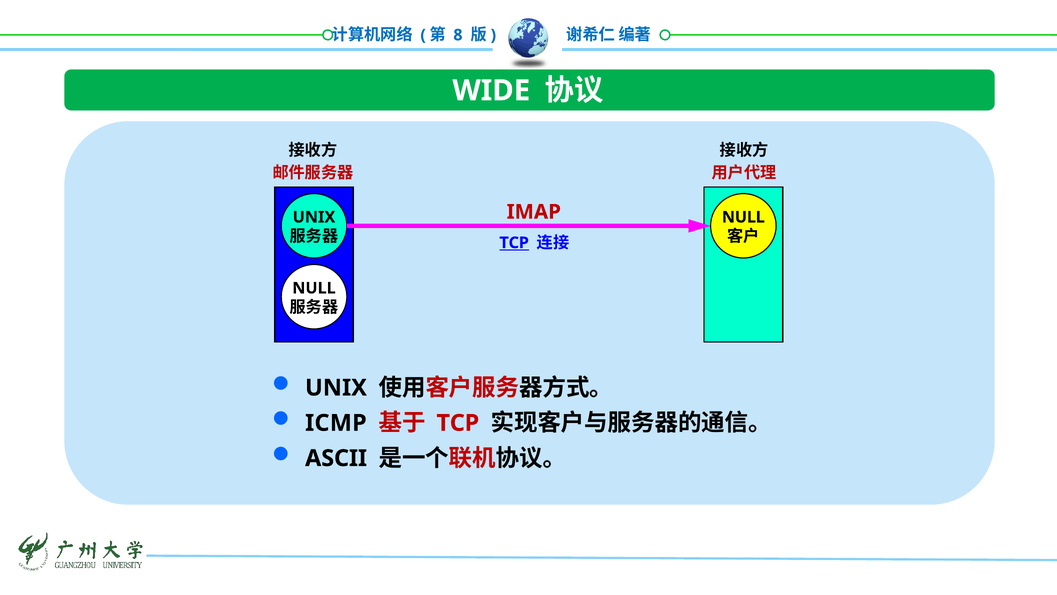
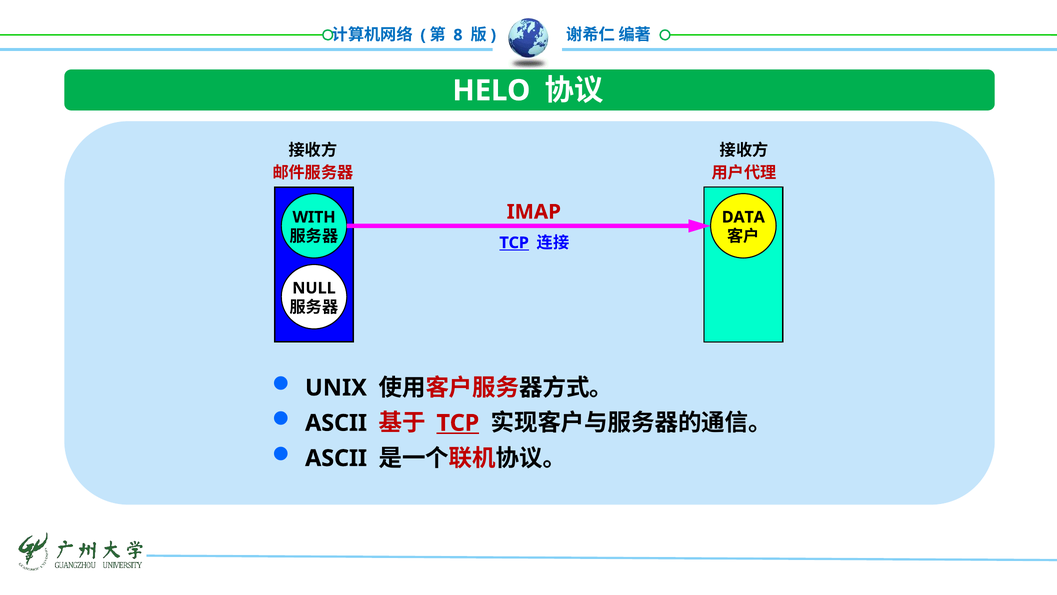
WIDE: WIDE -> HELO
UNIX at (314, 217): UNIX -> WITH
NULL at (743, 217): NULL -> DATA
ICMP at (336, 423): ICMP -> ASCII
TCP at (458, 423) underline: none -> present
